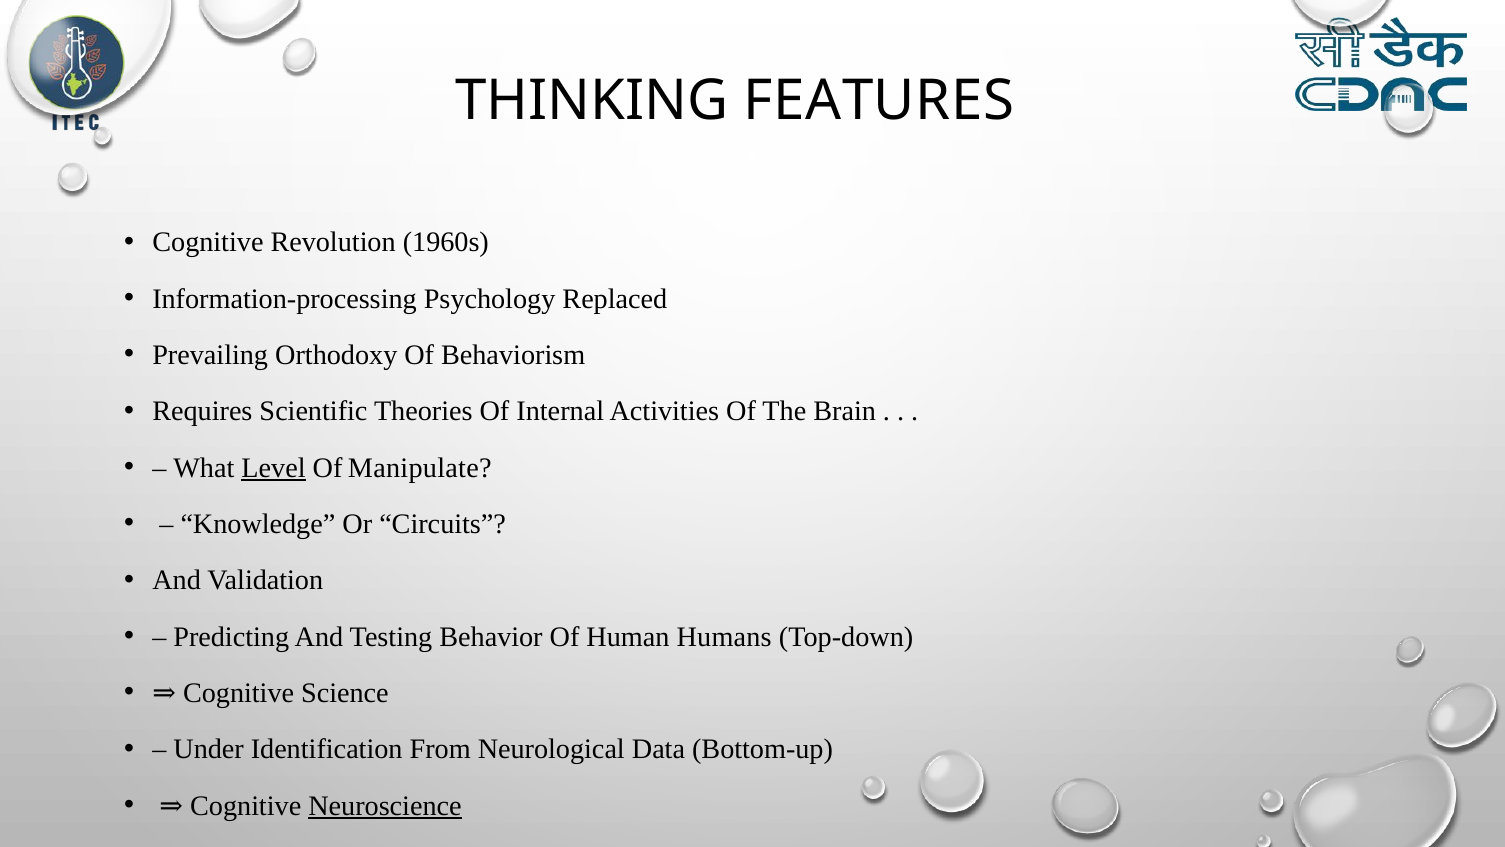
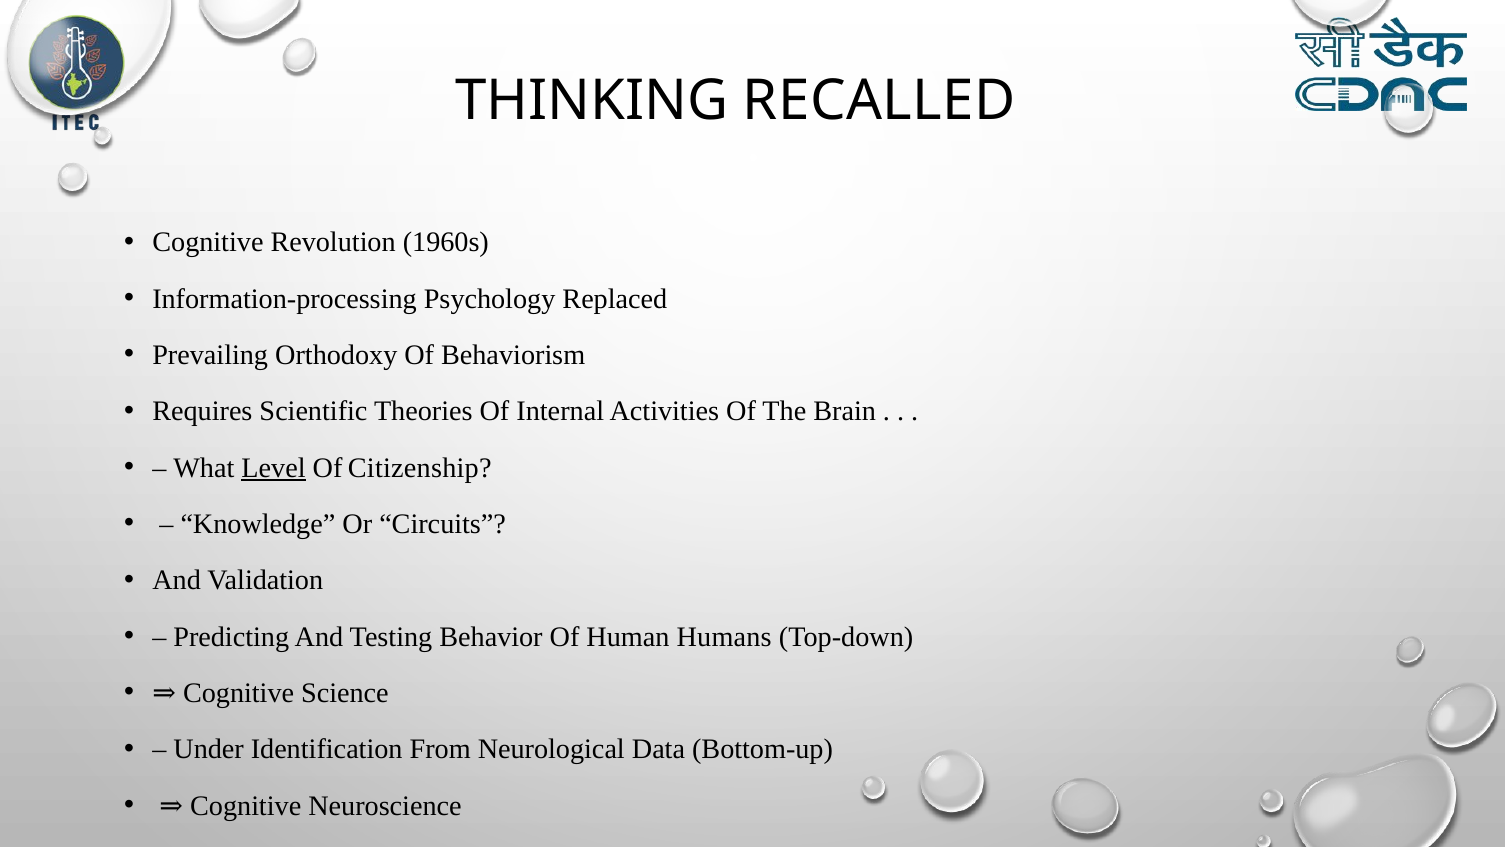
FEATURES: FEATURES -> RECALLED
Manipulate: Manipulate -> Citizenship
Neuroscience underline: present -> none
